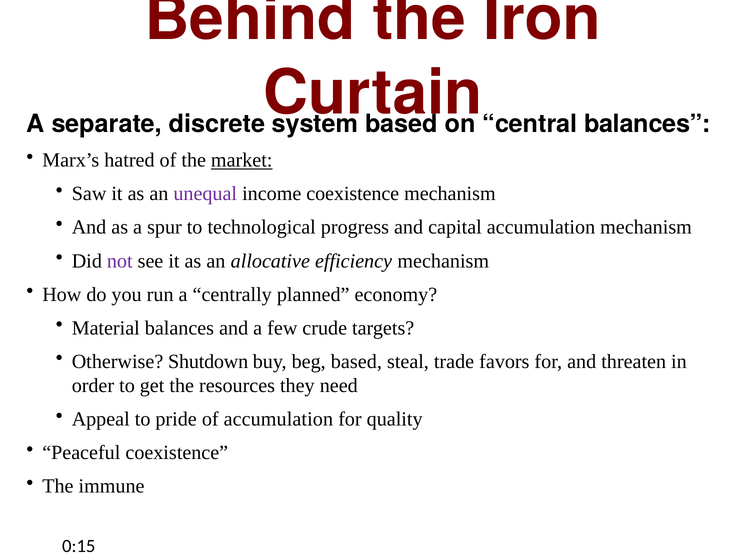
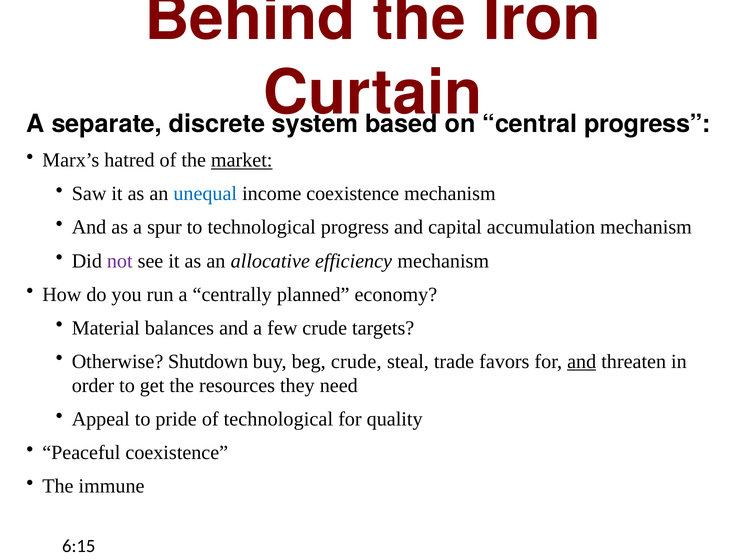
central balances: balances -> progress
unequal colour: purple -> blue
beg based: based -> crude
and at (582, 362) underline: none -> present
of accumulation: accumulation -> technological
0:15: 0:15 -> 6:15
